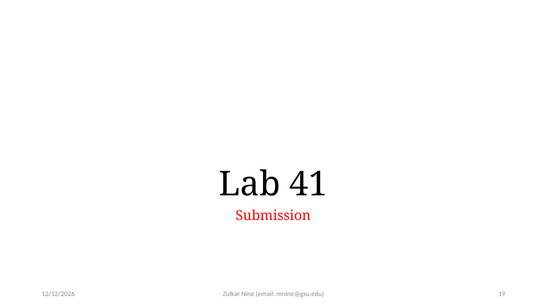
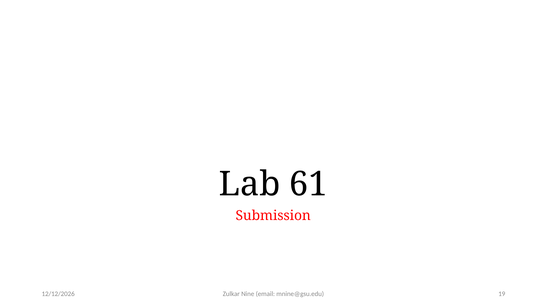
41: 41 -> 61
